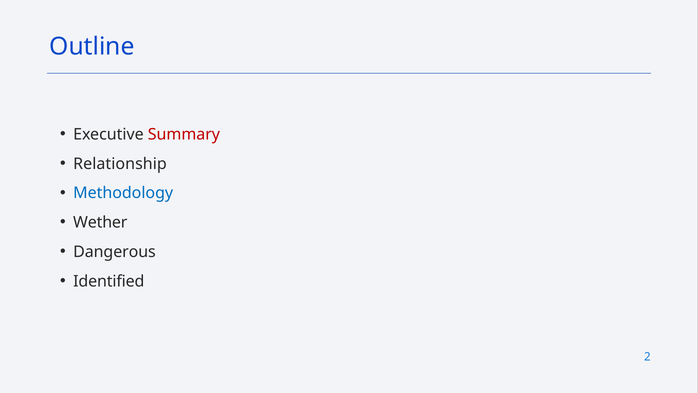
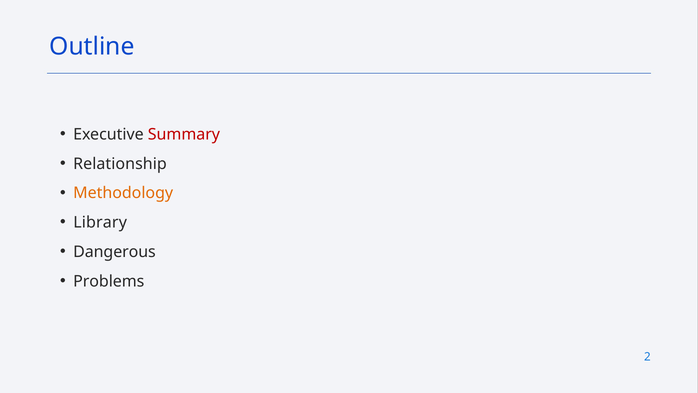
Methodology colour: blue -> orange
Wether: Wether -> Library
Identified: Identified -> Problems
